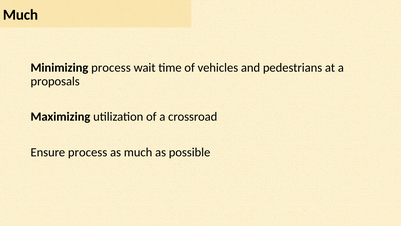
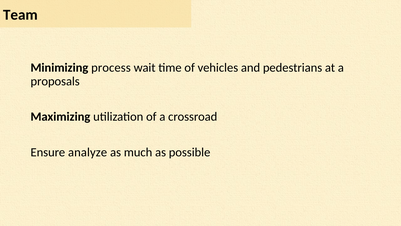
Much at (20, 15): Much -> Team
Ensure process: process -> analyze
